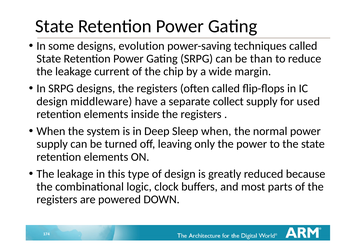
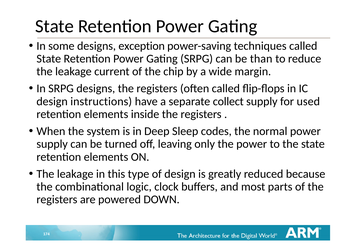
evolution: evolution -> exception
middleware: middleware -> instructions
Sleep when: when -> codes
